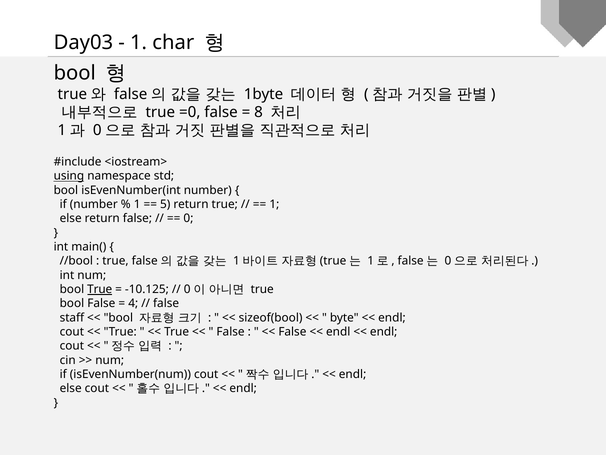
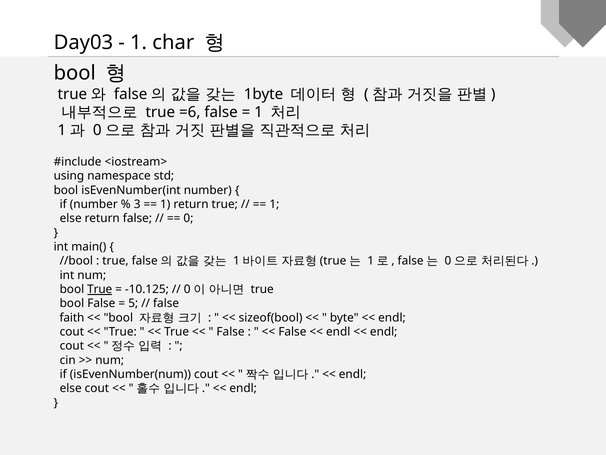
=0: =0 -> =6
8 at (259, 112): 8 -> 1
using underline: present -> none
1 at (137, 204): 1 -> 3
5 at (165, 204): 5 -> 1
4: 4 -> 5
staff: staff -> faith
